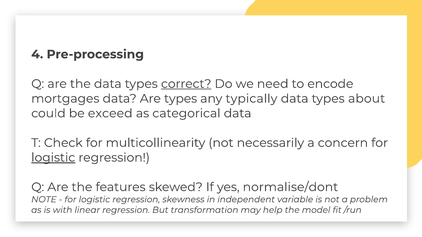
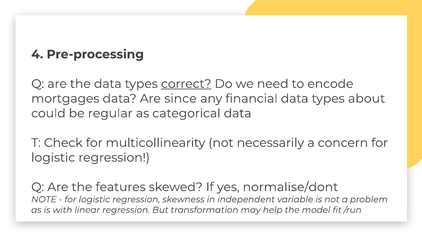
Are types: types -> since
typically: typically -> financial
exceed: exceed -> regular
logistic at (53, 158) underline: present -> none
